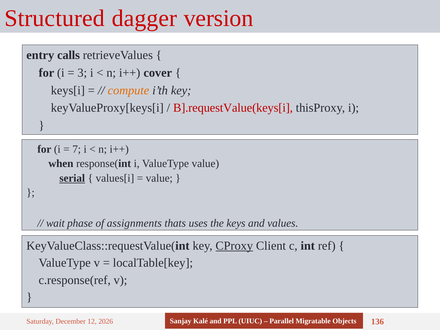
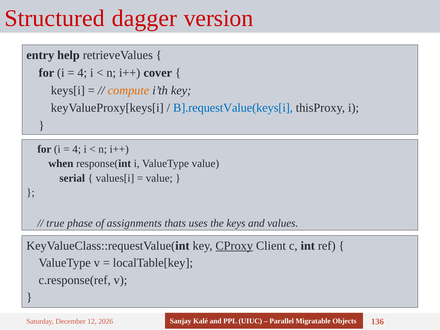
calls: calls -> help
3 at (82, 73): 3 -> 4
B].requestValue(keys[i colour: red -> blue
7 at (77, 149): 7 -> 4
serial underline: present -> none
wait: wait -> true
